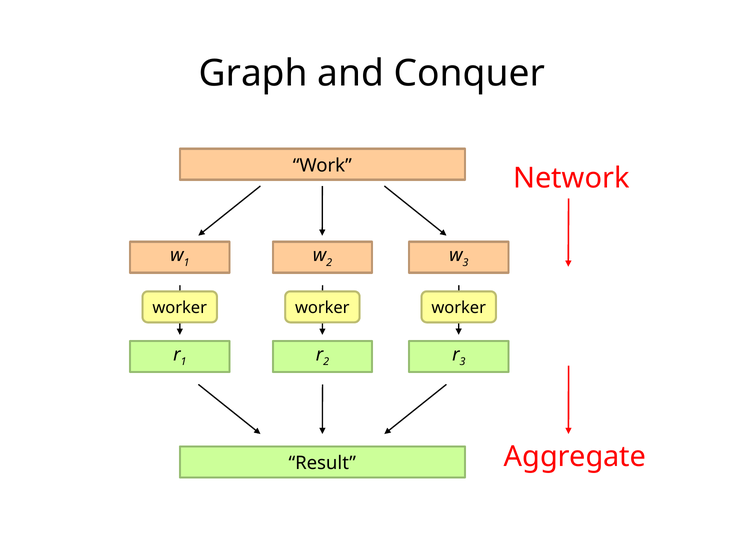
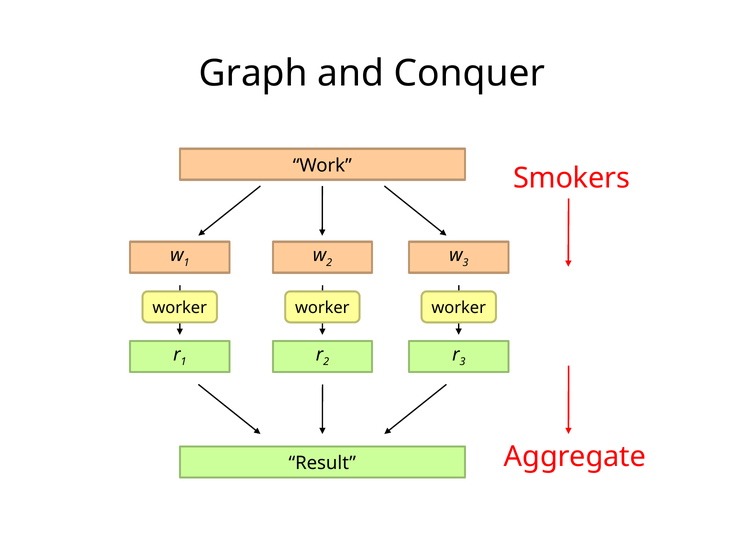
Network: Network -> Smokers
